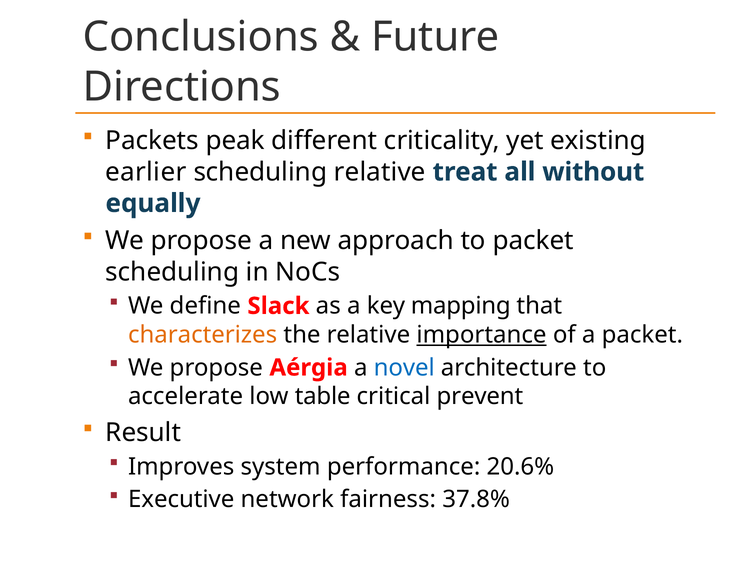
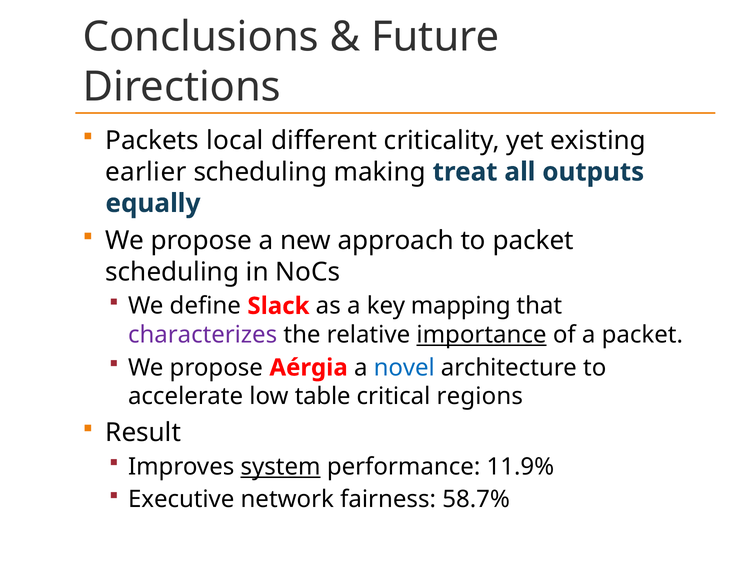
peak: peak -> local
scheduling relative: relative -> making
without: without -> outputs
characterizes colour: orange -> purple
prevent: prevent -> regions
system underline: none -> present
20.6%: 20.6% -> 11.9%
37.8%: 37.8% -> 58.7%
